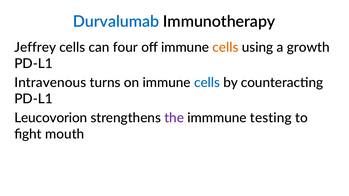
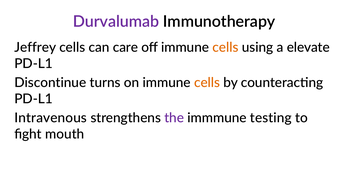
Durvalumab colour: blue -> purple
four: four -> care
growth: growth -> elevate
Intravenous: Intravenous -> Discontinue
cells at (207, 83) colour: blue -> orange
Leucovorion: Leucovorion -> Intravenous
